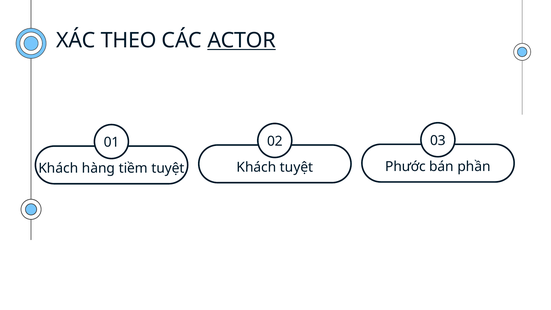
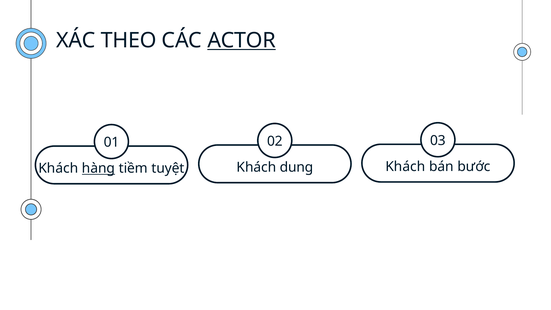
Phước at (406, 167): Phước -> Khách
phần: phần -> bước
Khách tuyệt: tuyệt -> dung
hàng underline: none -> present
